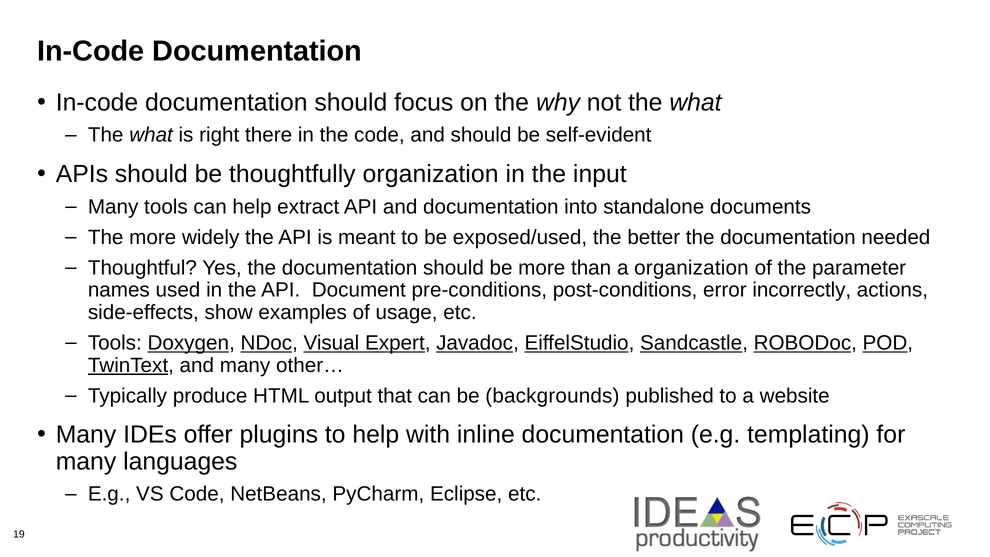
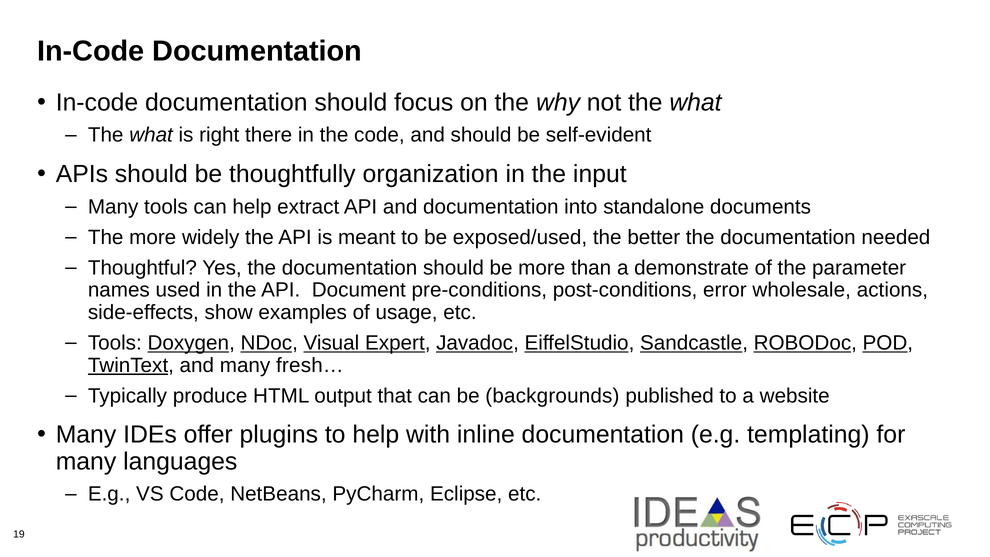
a organization: organization -> demonstrate
incorrectly: incorrectly -> wholesale
other…: other… -> fresh…
